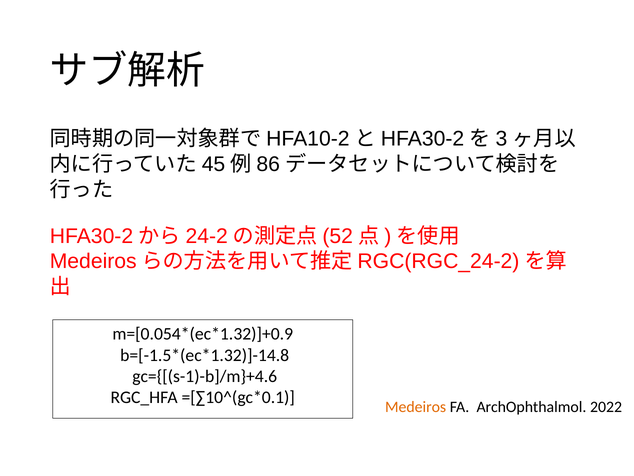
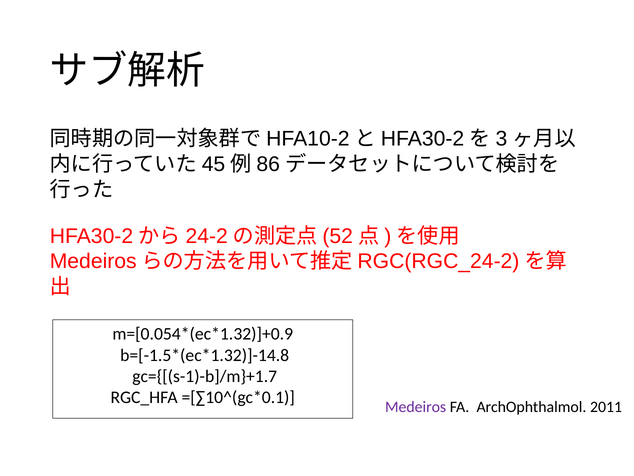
gc={[(s-1)-b]/m}+4.6: gc={[(s-1)-b]/m}+4.6 -> gc={[(s-1)-b]/m}+1.7
Medeiros colour: orange -> purple
2022: 2022 -> 2011
